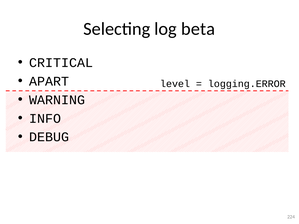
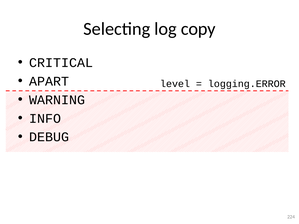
beta: beta -> copy
